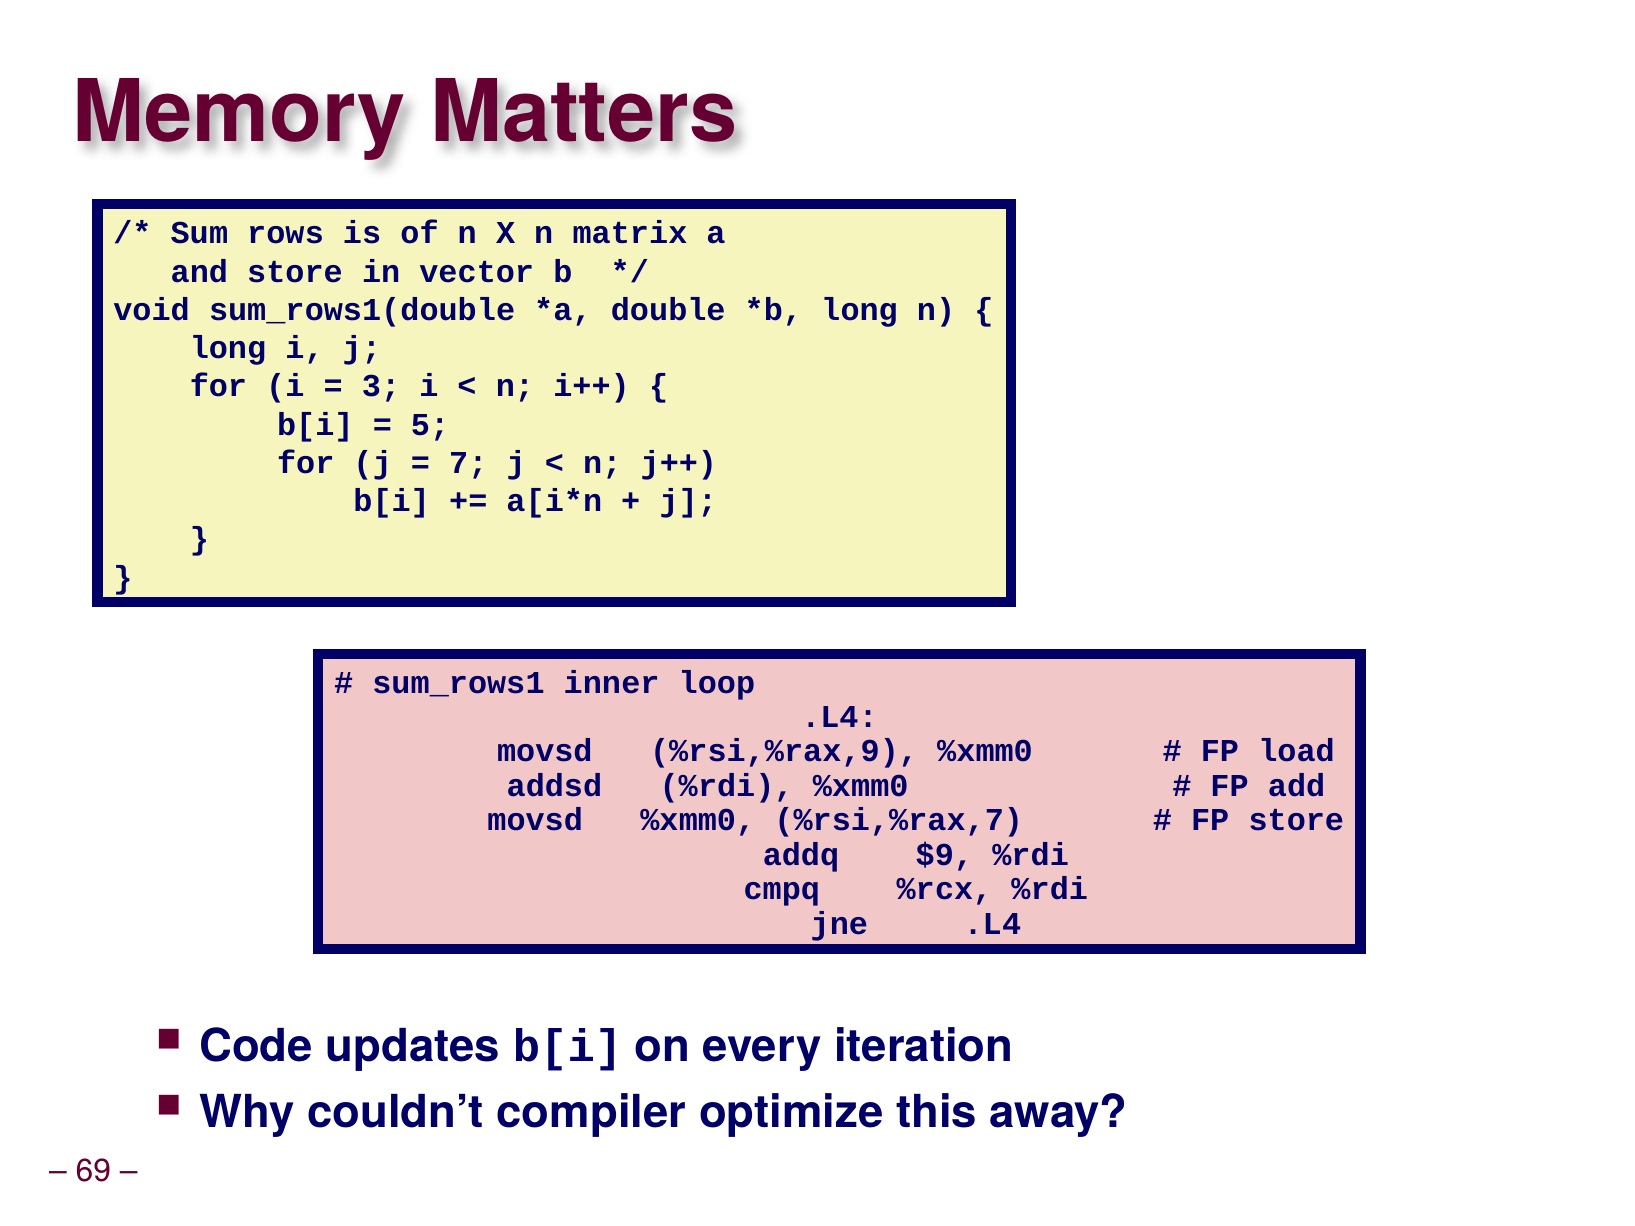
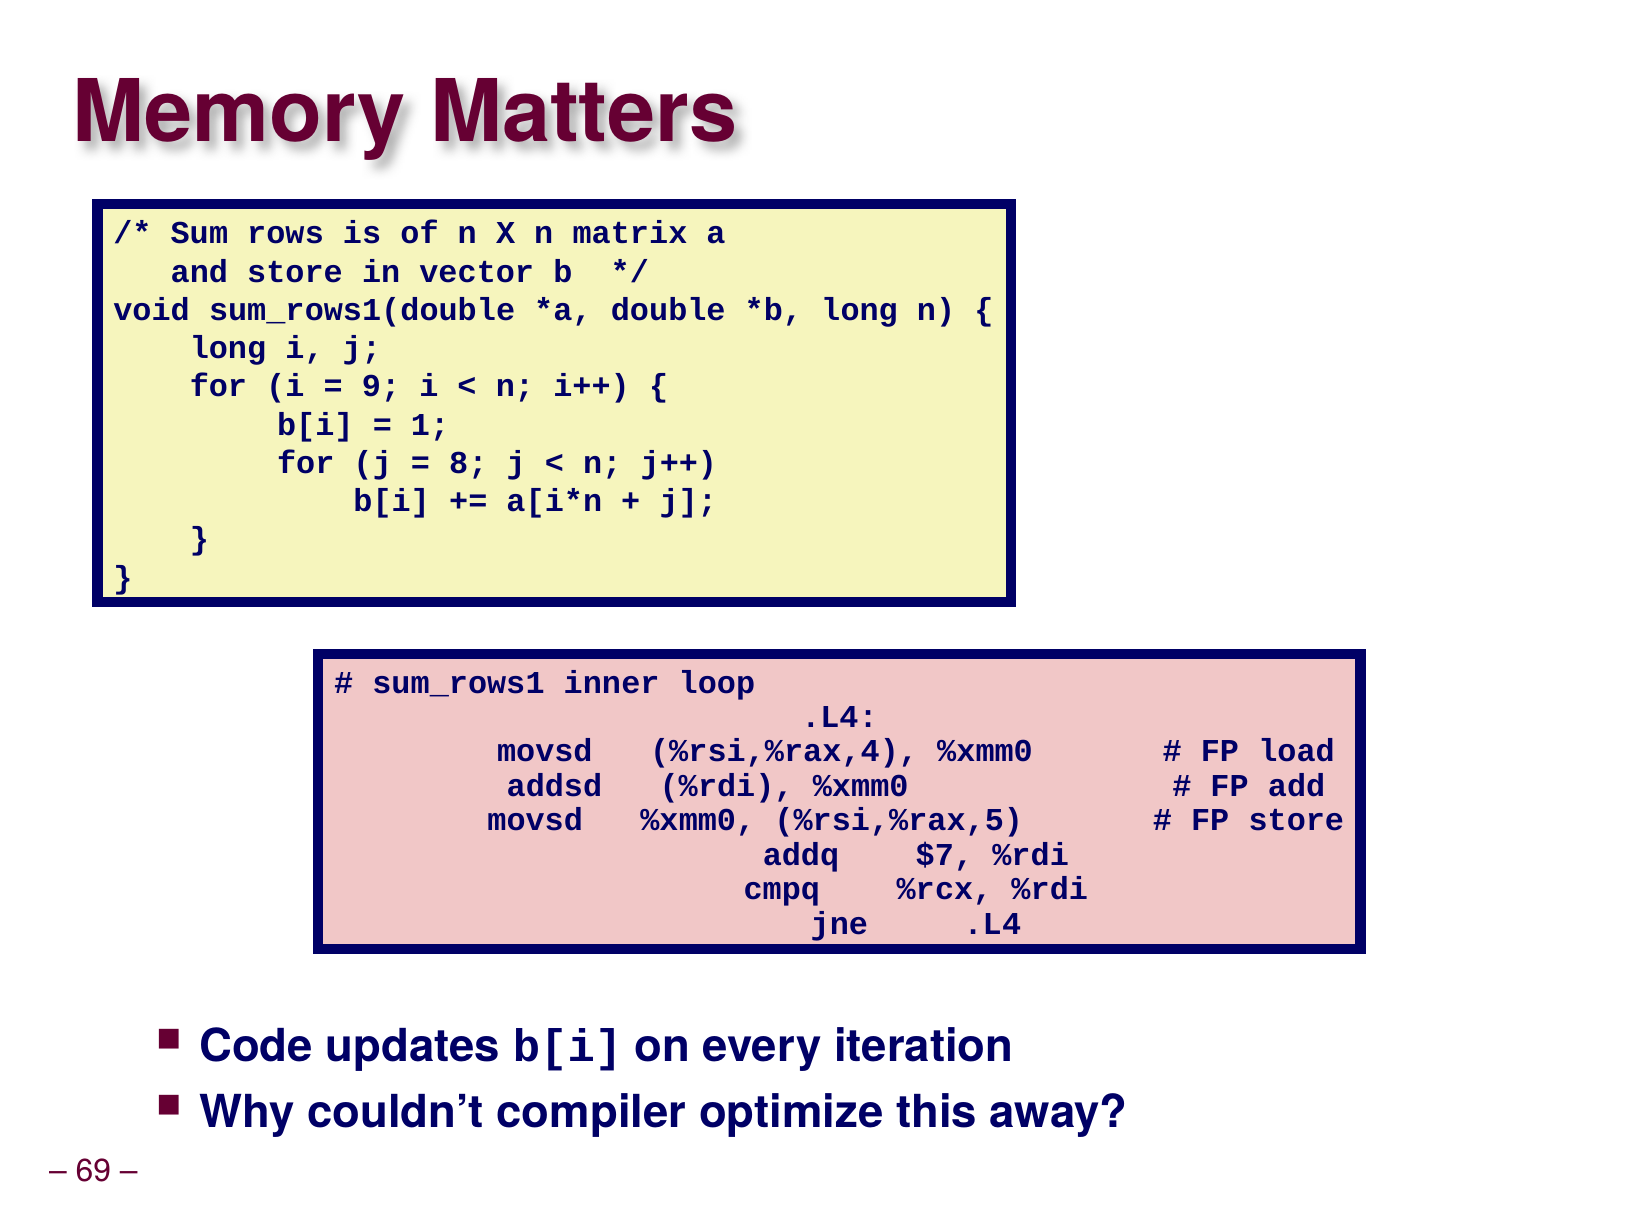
3: 3 -> 9
5: 5 -> 1
7: 7 -> 8
%rsi,%rax,9: %rsi,%rax,9 -> %rsi,%rax,4
%rsi,%rax,7: %rsi,%rax,7 -> %rsi,%rax,5
$9: $9 -> $7
